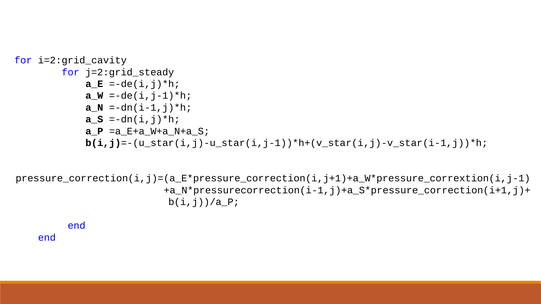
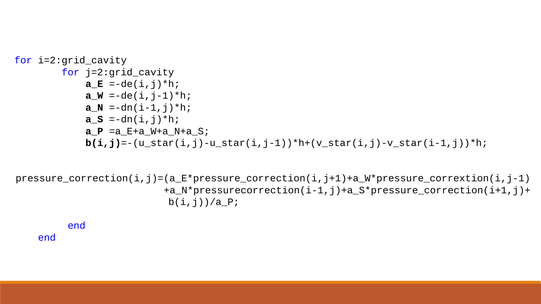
j=2:grid_steady: j=2:grid_steady -> j=2:grid_cavity
